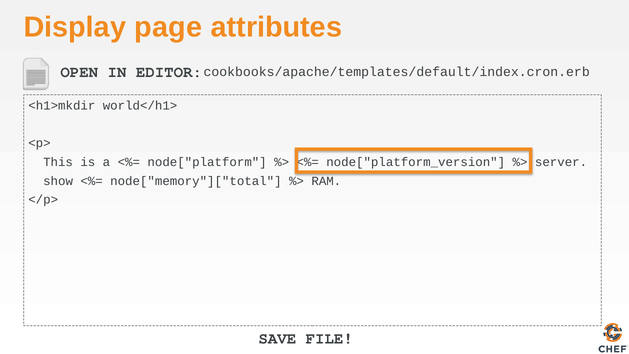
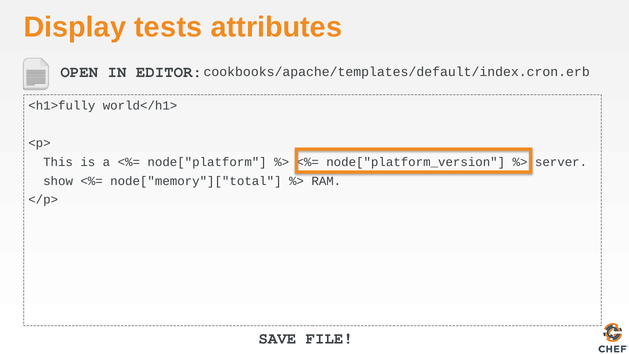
page: page -> tests
<h1>mkdir: <h1>mkdir -> <h1>fully
